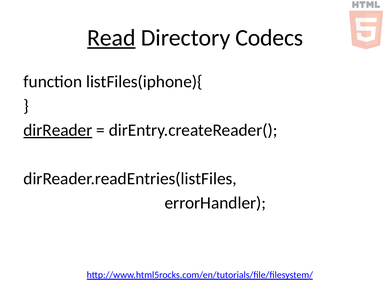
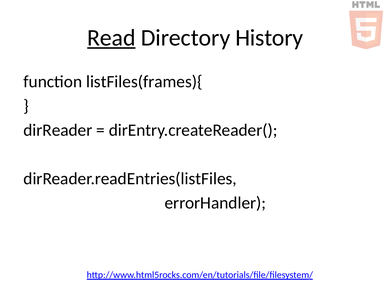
Codecs: Codecs -> History
listFiles(iphone){: listFiles(iphone){ -> listFiles(frames){
dirReader underline: present -> none
